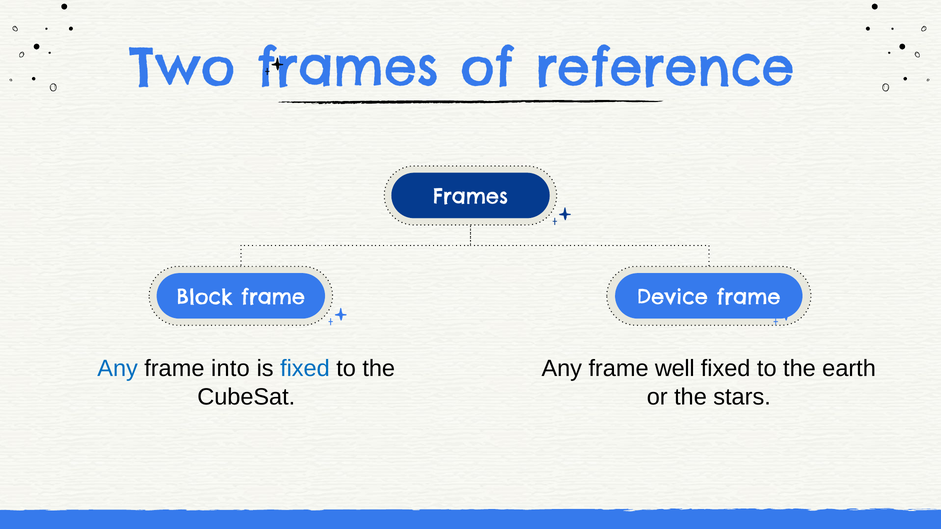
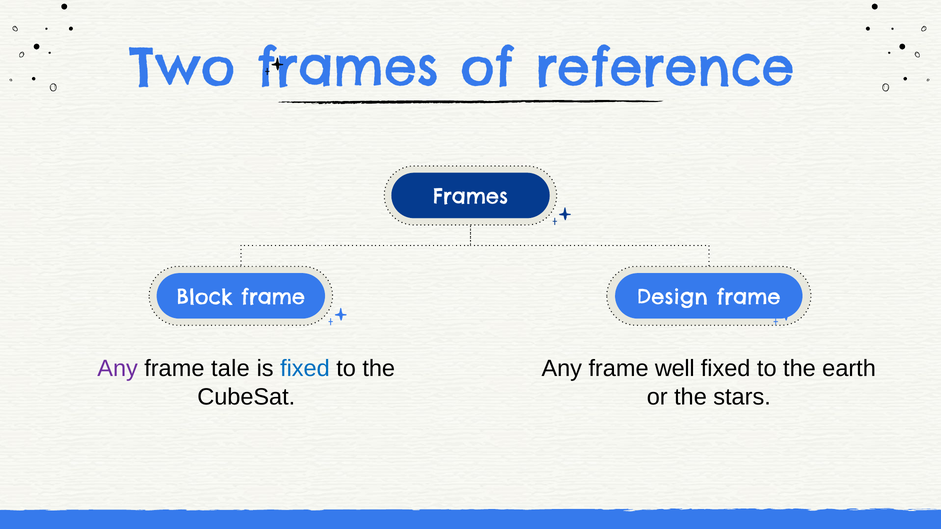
Device: Device -> Design
Any at (118, 369) colour: blue -> purple
into: into -> tale
